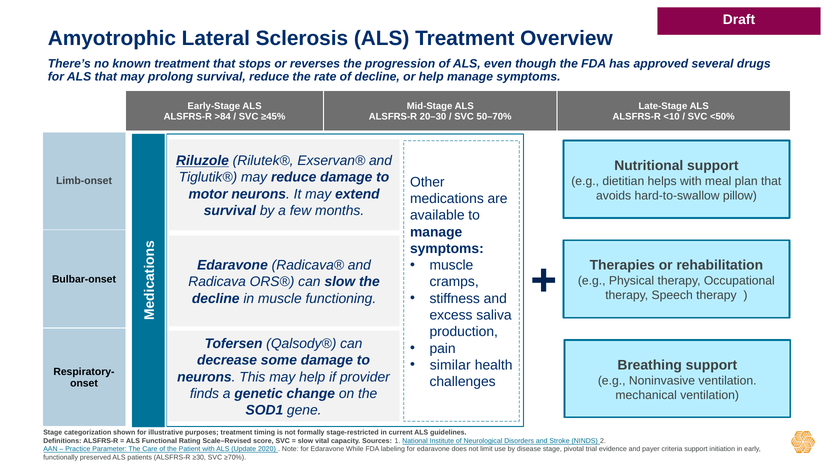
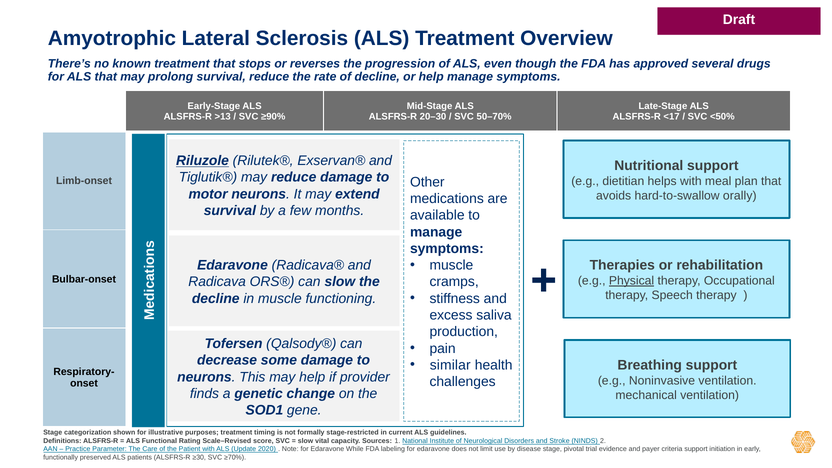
>84: >84 -> >13
≥45%: ≥45% -> ≥90%
<10: <10 -> <17
pillow: pillow -> orally
Physical underline: none -> present
